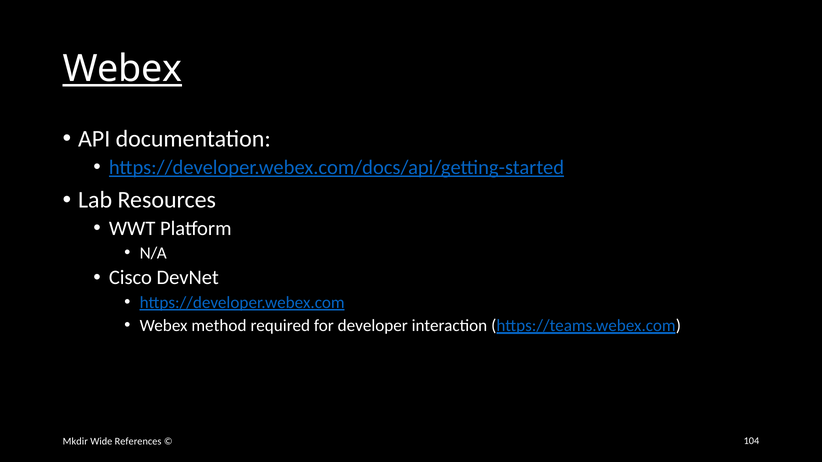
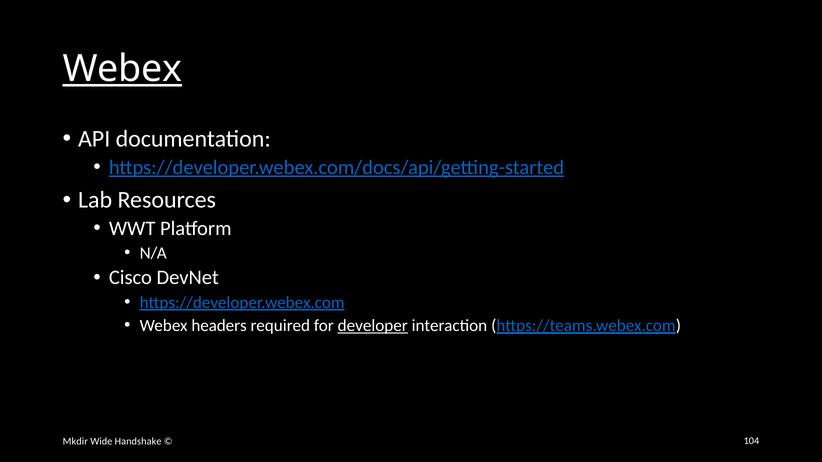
method: method -> headers
developer underline: none -> present
References: References -> Handshake
